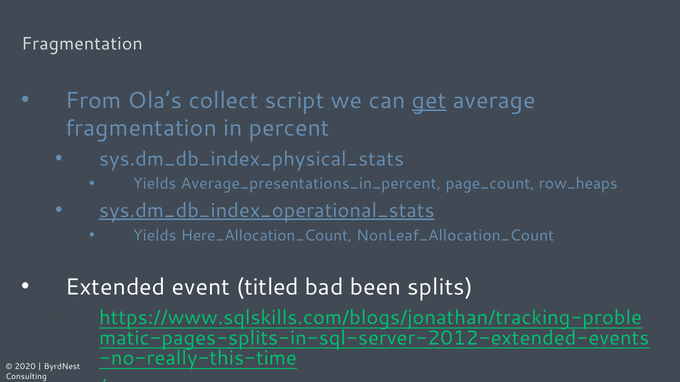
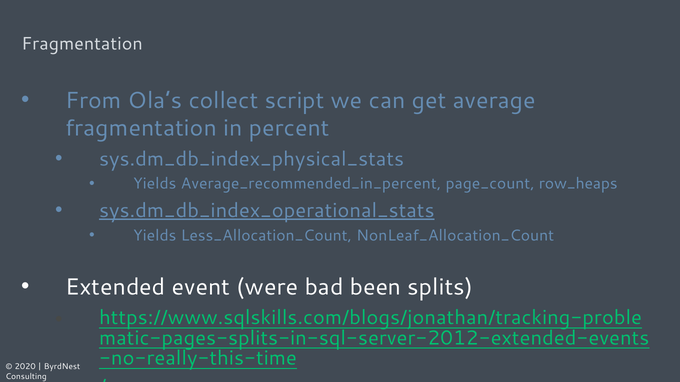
get underline: present -> none
Average_presentations_in_percent: Average_presentations_in_percent -> Average_recommended_in_percent
Here_Allocation_Count: Here_Allocation_Count -> Less_Allocation_Count
titled: titled -> were
